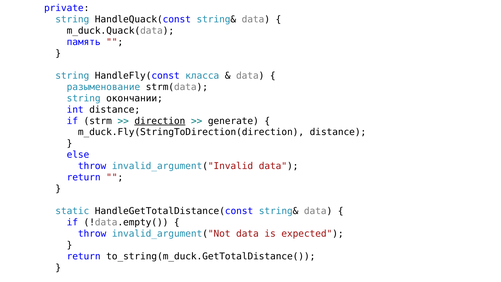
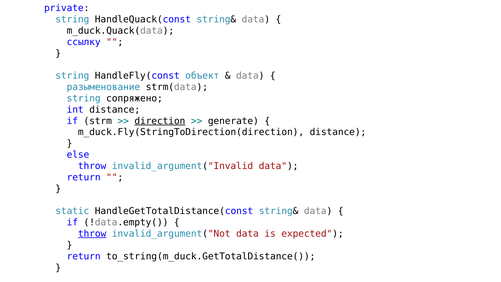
память: память -> ссылку
класса: класса -> объект
окончании: окончании -> сопряжено
throw at (92, 234) underline: none -> present
